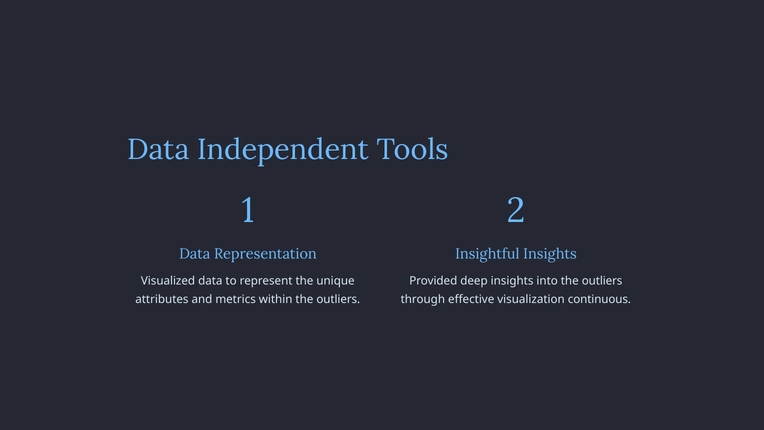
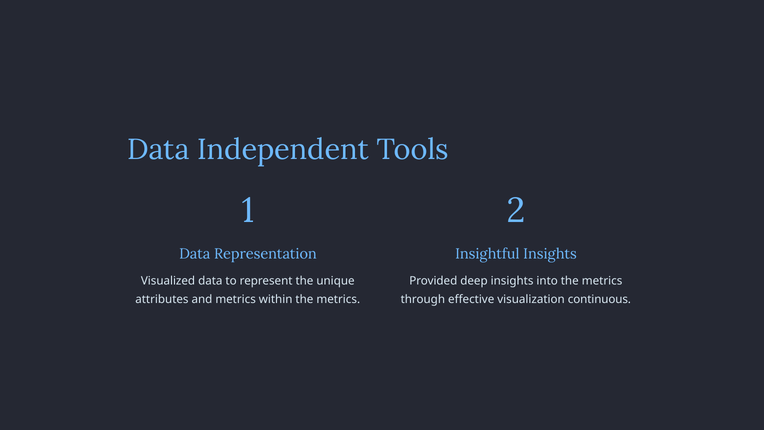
into the outliers: outliers -> metrics
within the outliers: outliers -> metrics
